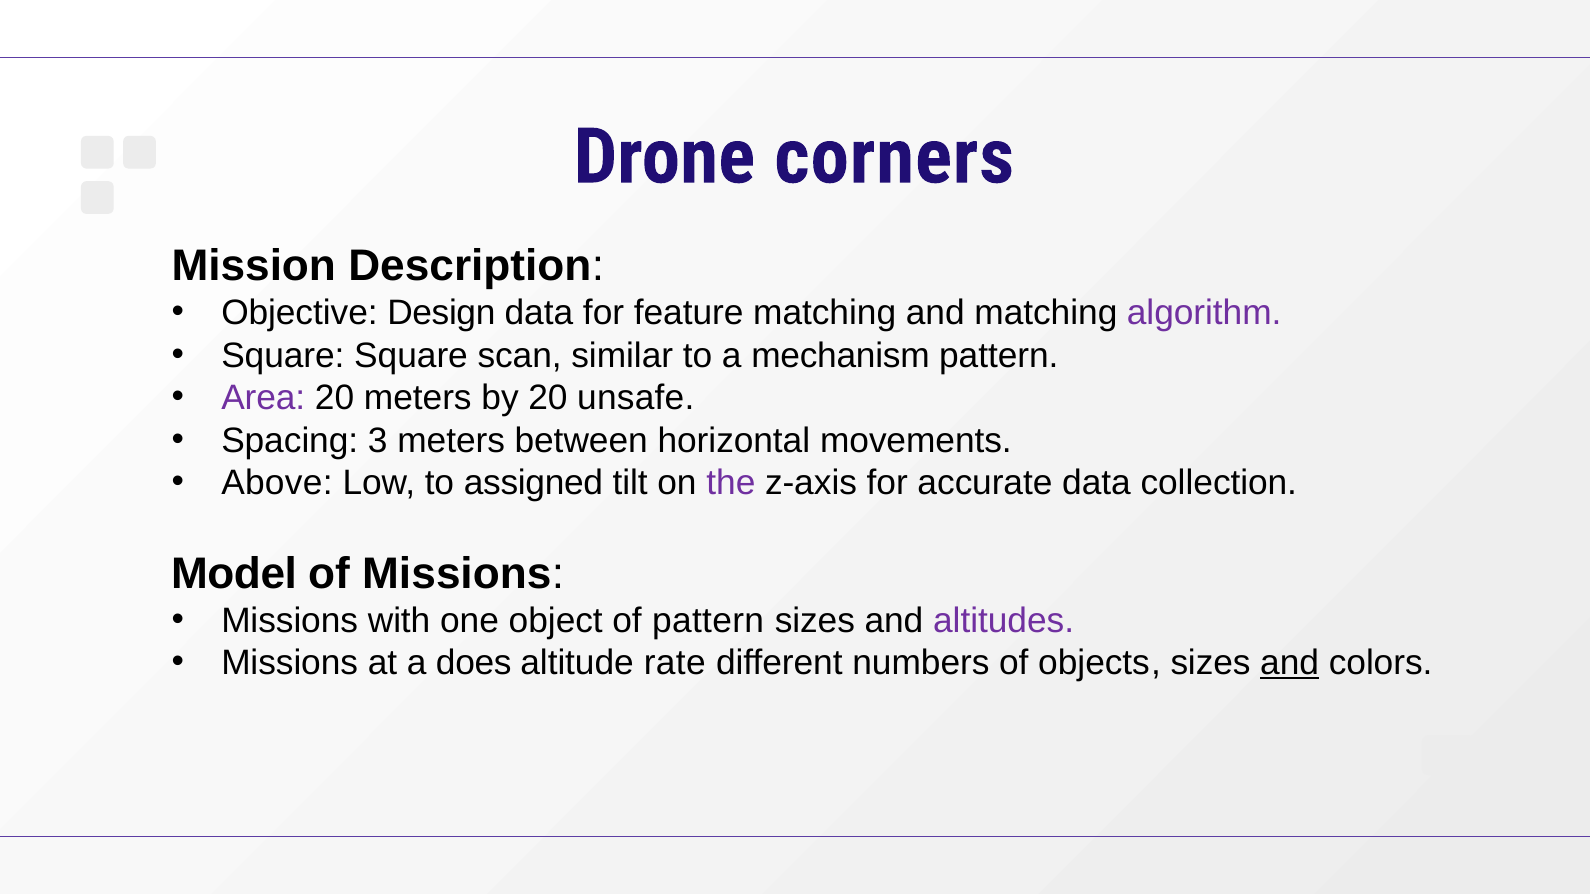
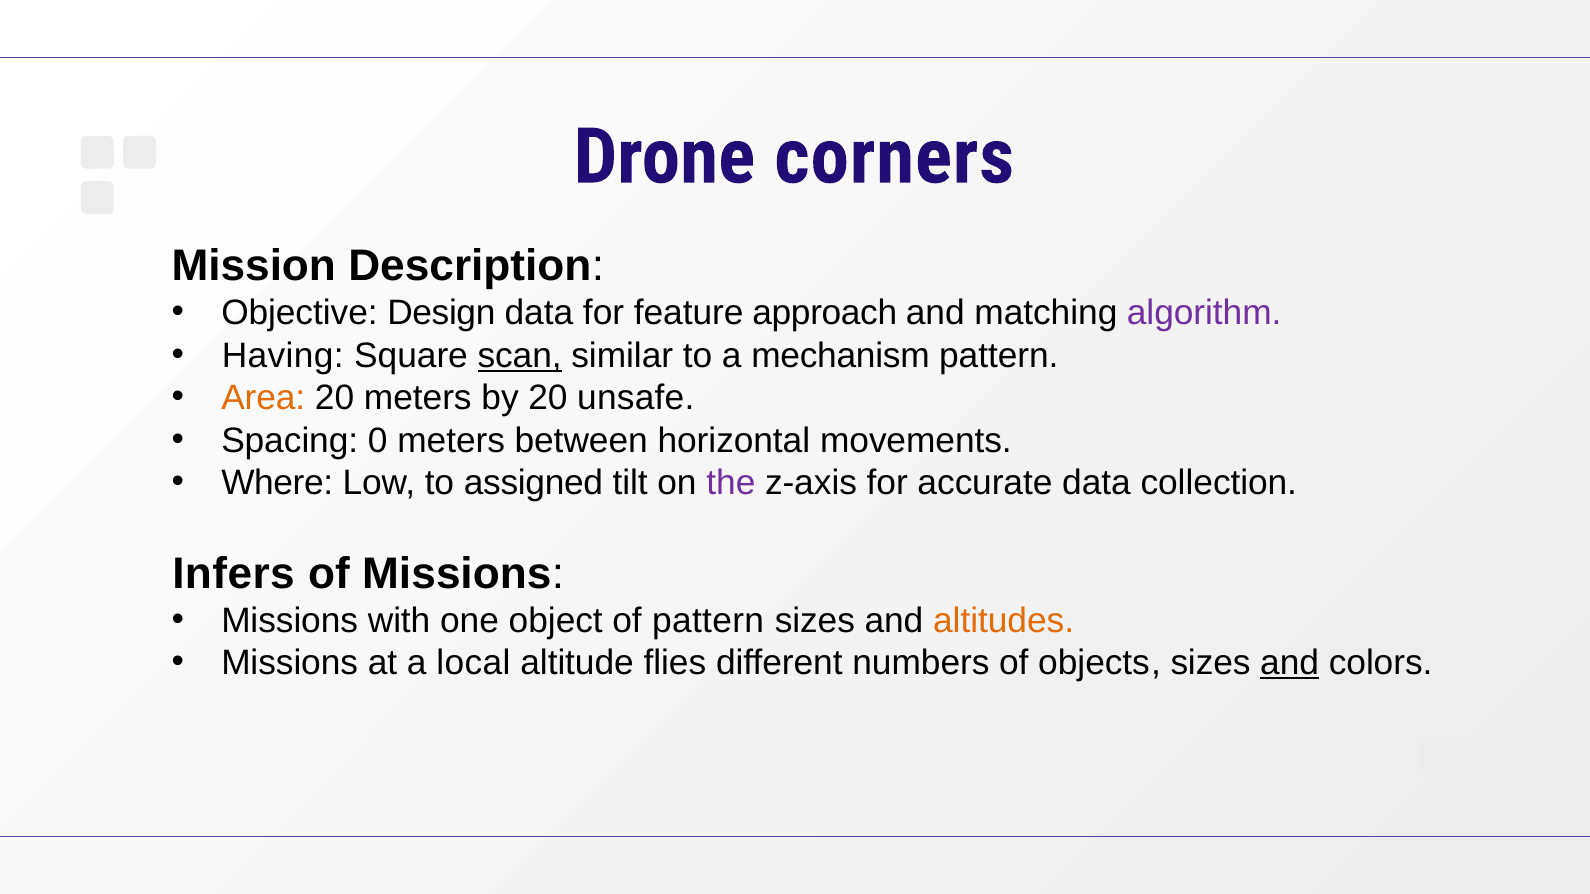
feature matching: matching -> approach
Square at (283, 356): Square -> Having
scan underline: none -> present
Area colour: purple -> orange
3: 3 -> 0
Above: Above -> Where
Model: Model -> Infers
altitudes colour: purple -> orange
does: does -> local
rate: rate -> flies
